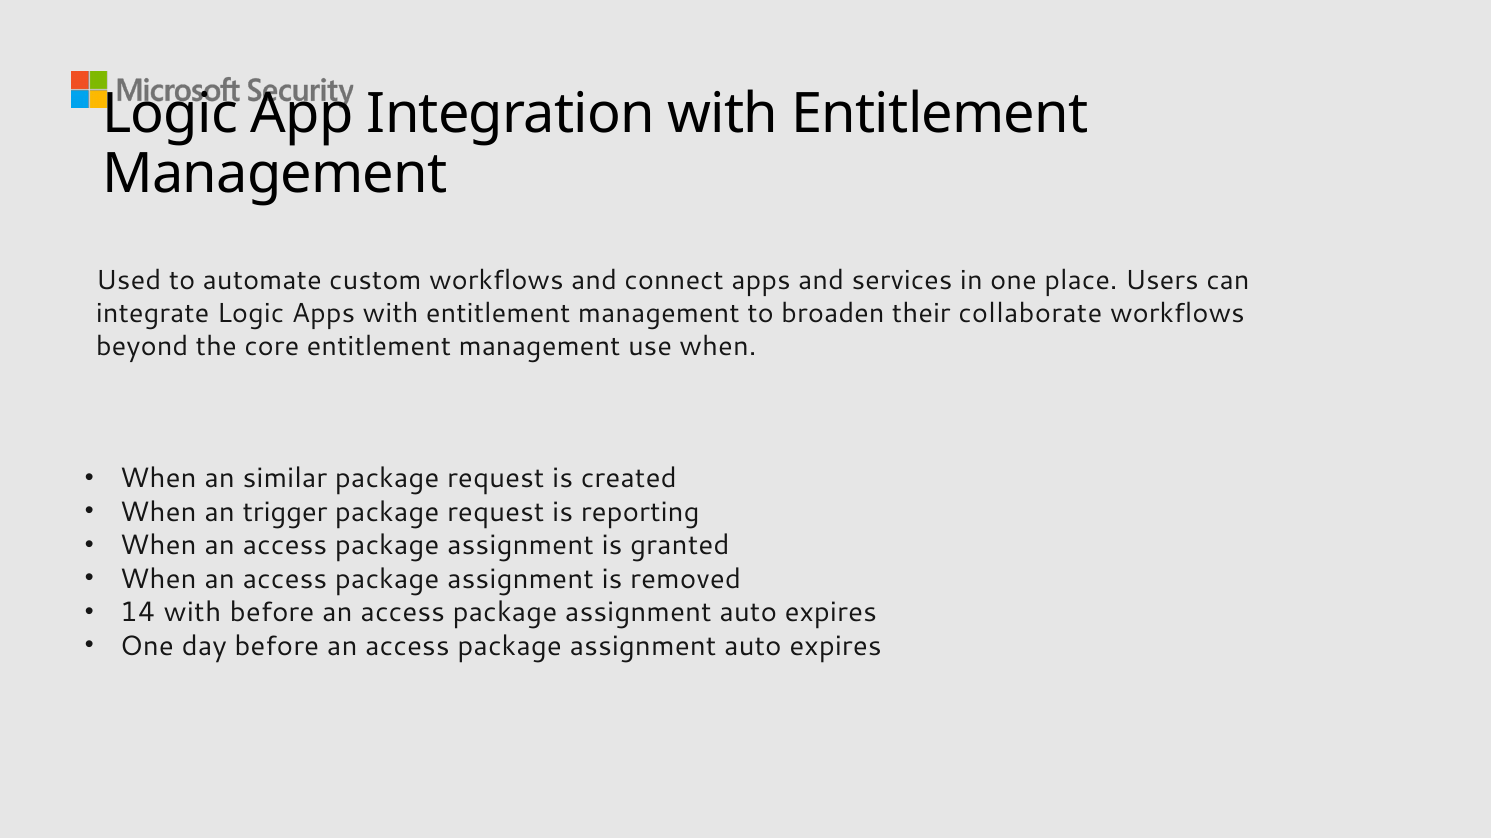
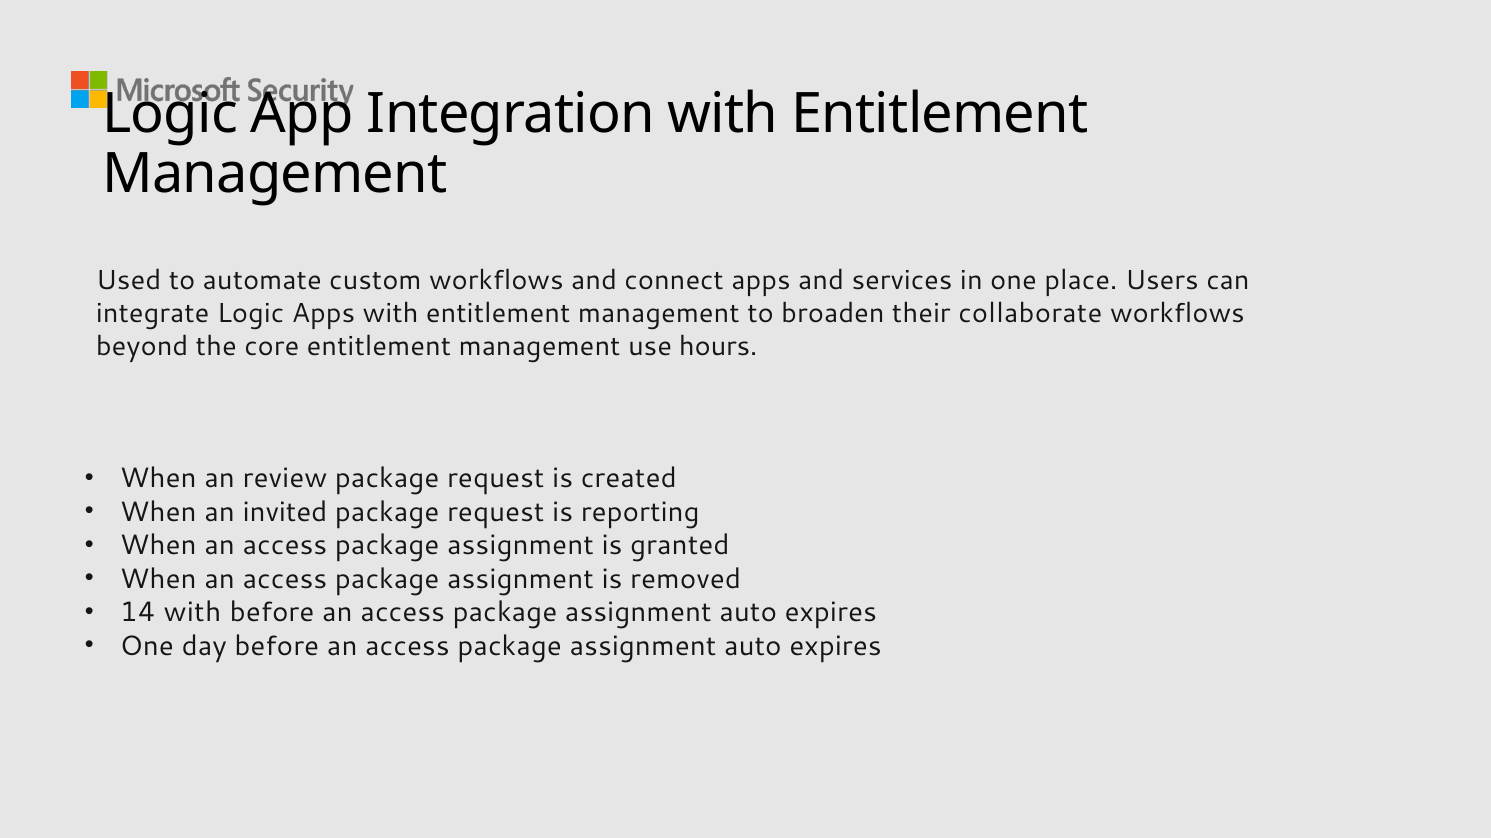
use when: when -> hours
similar: similar -> review
trigger: trigger -> invited
